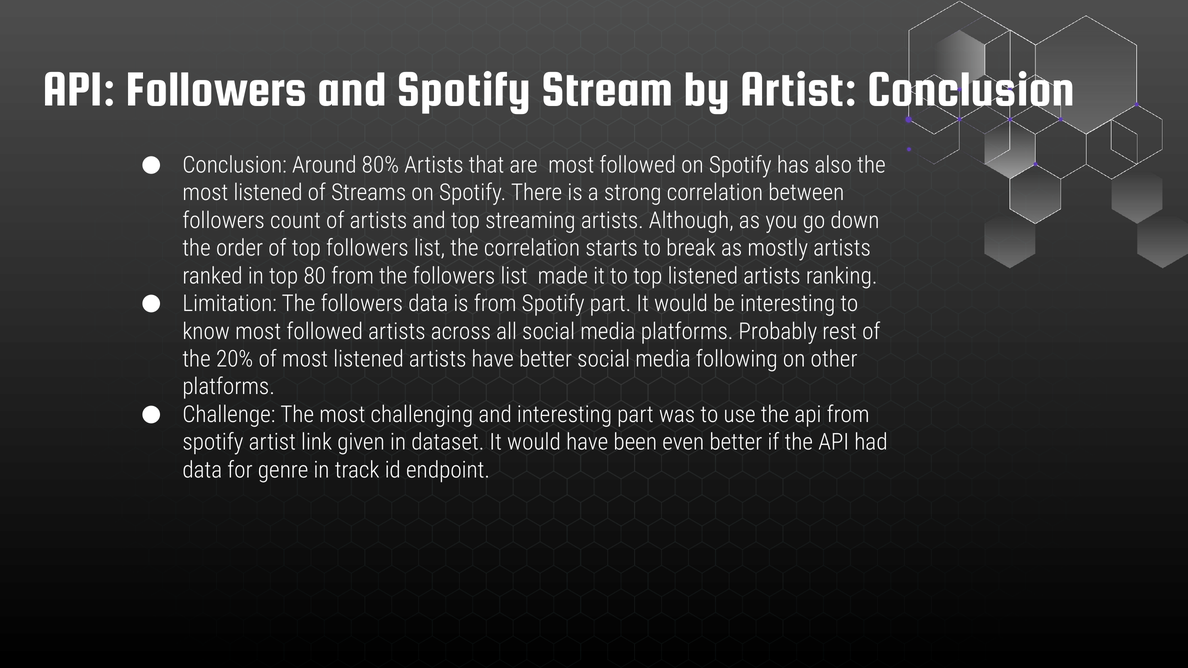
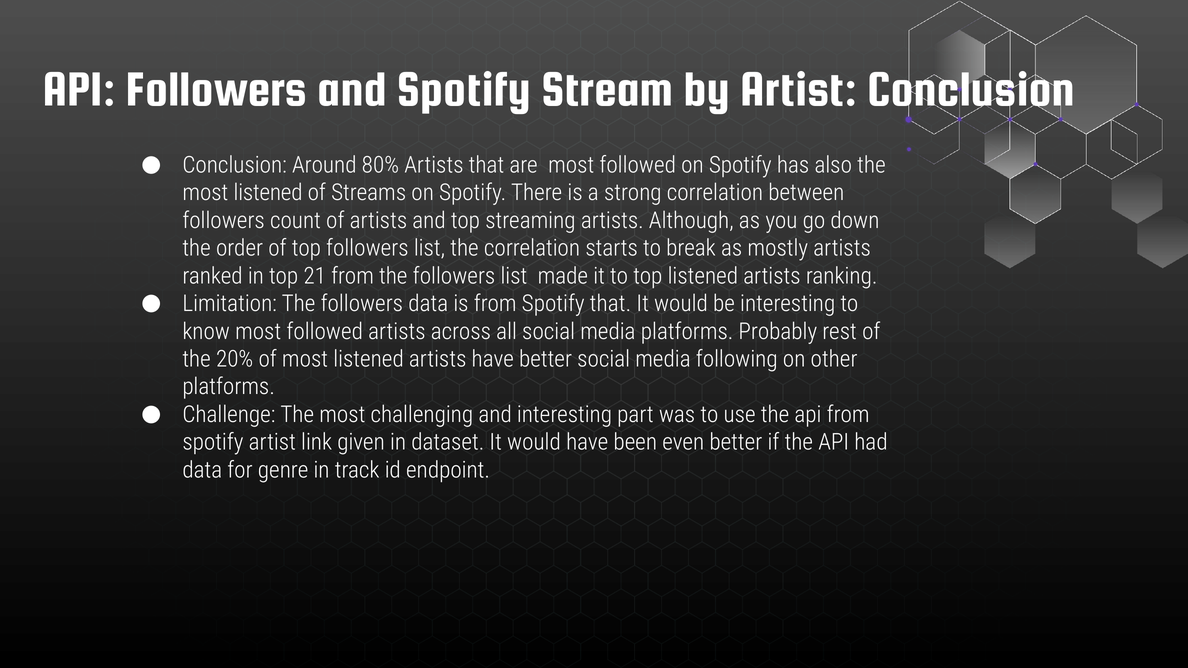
80: 80 -> 21
Spotify part: part -> that
